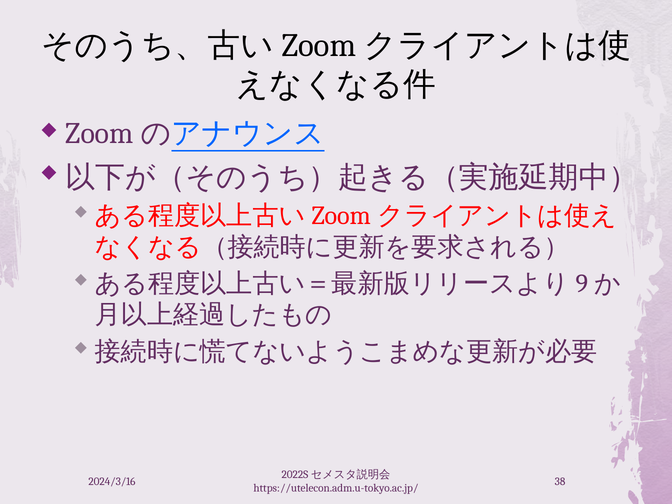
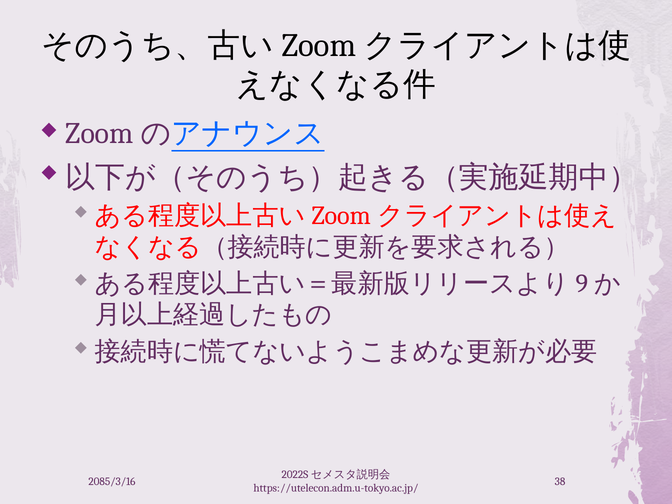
2024/3/16: 2024/3/16 -> 2085/3/16
